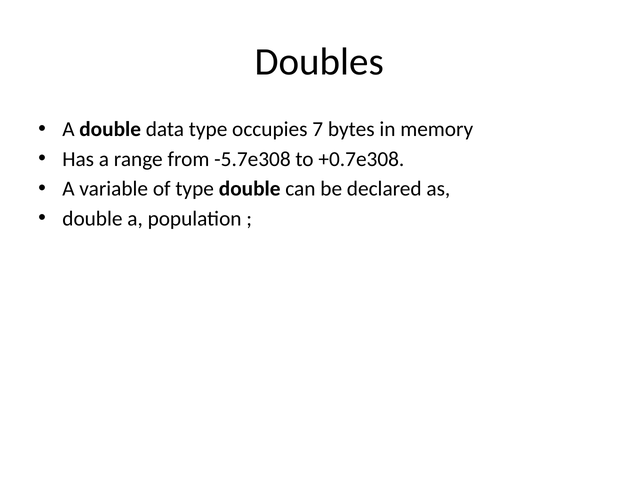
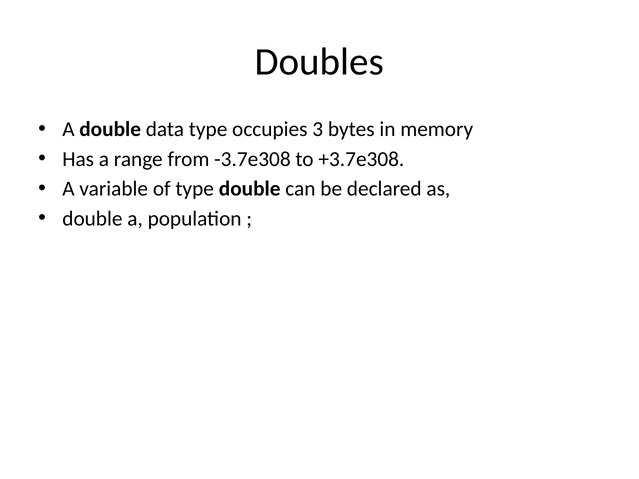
7: 7 -> 3
-5.7e308: -5.7e308 -> -3.7e308
+0.7e308: +0.7e308 -> +3.7e308
